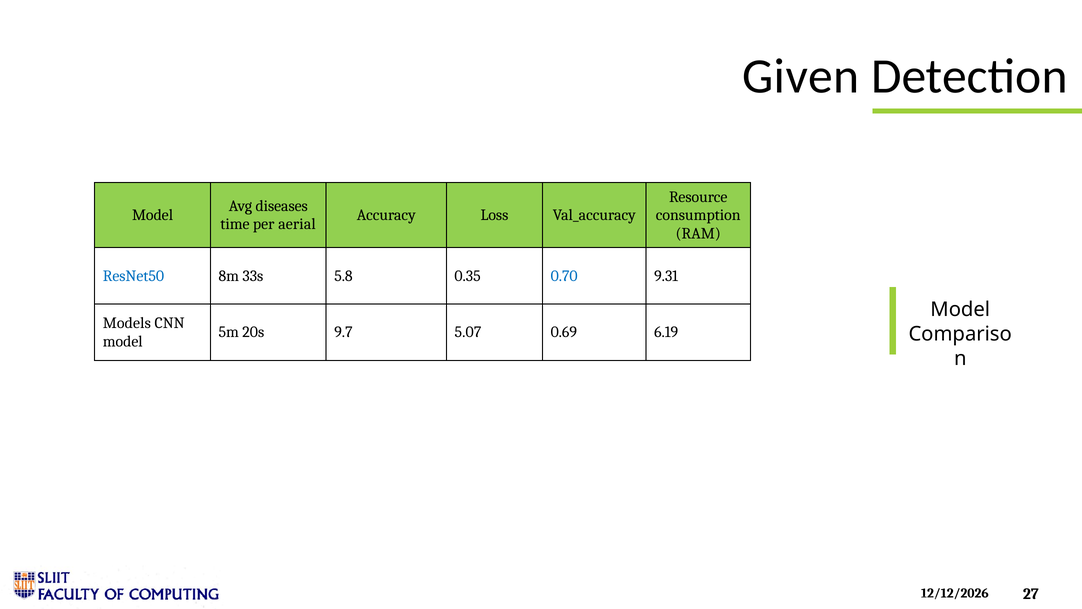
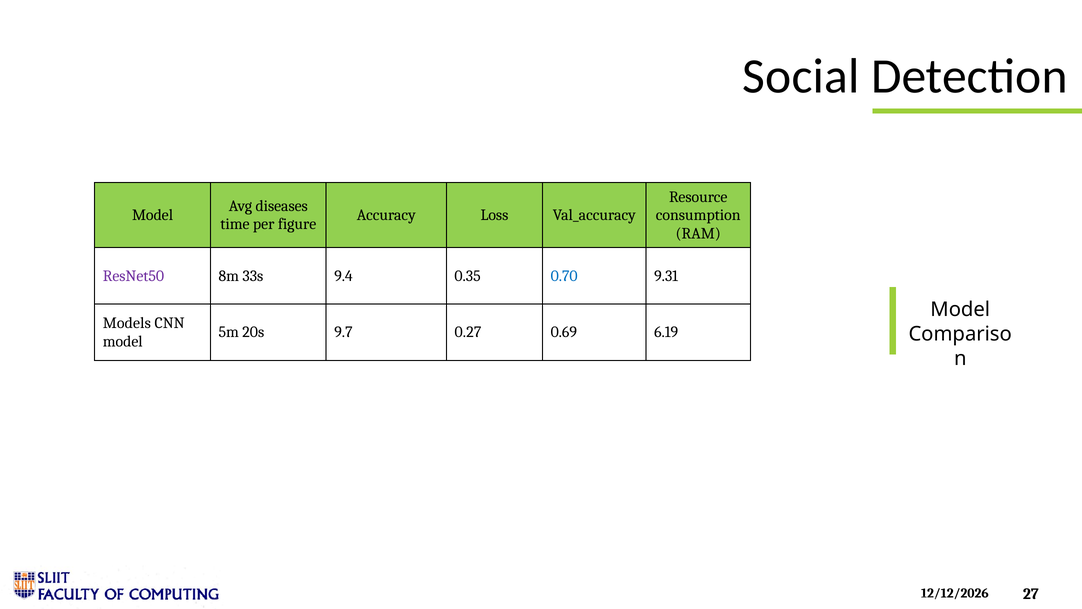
Given: Given -> Social
aerial: aerial -> figure
ResNet50 colour: blue -> purple
5.8: 5.8 -> 9.4
5.07: 5.07 -> 0.27
